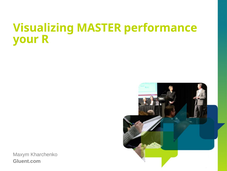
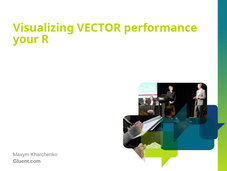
MASTER: MASTER -> VECTOR
